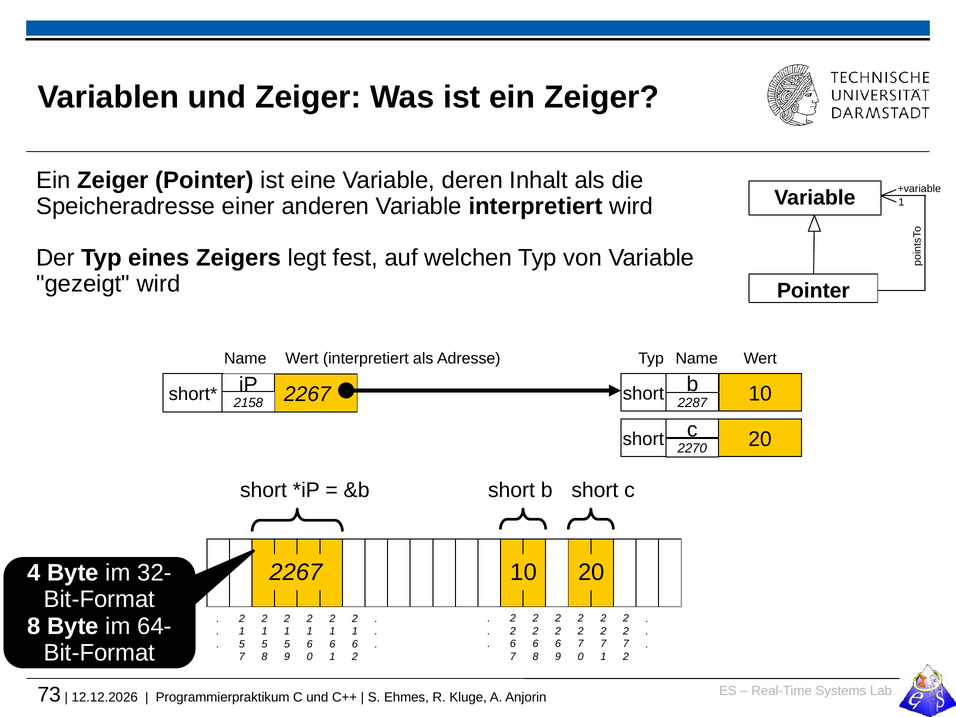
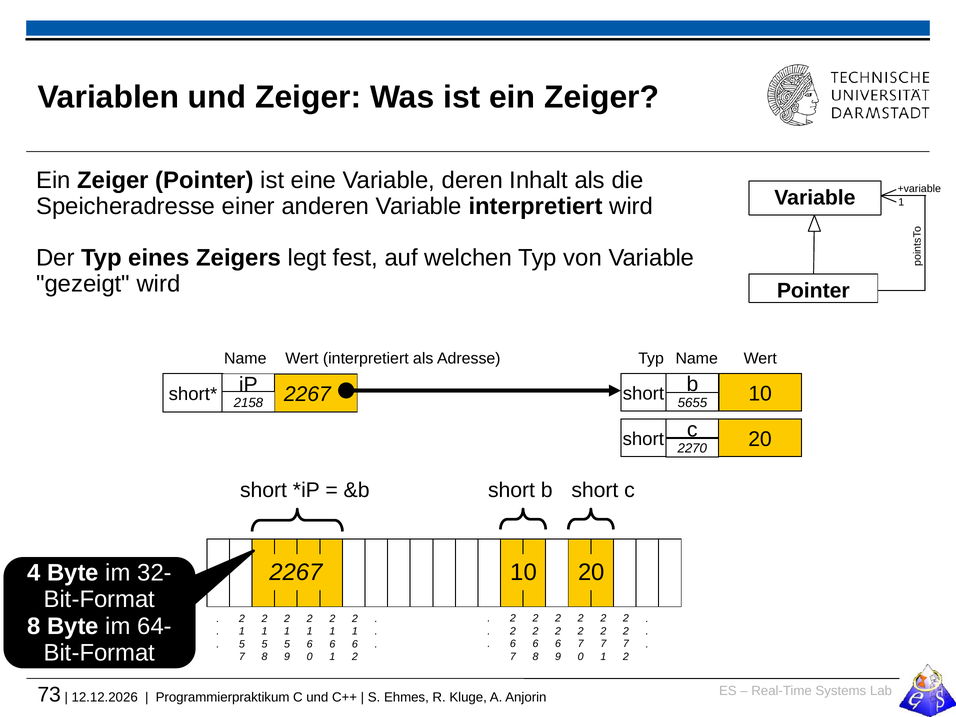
2287: 2287 -> 5655
